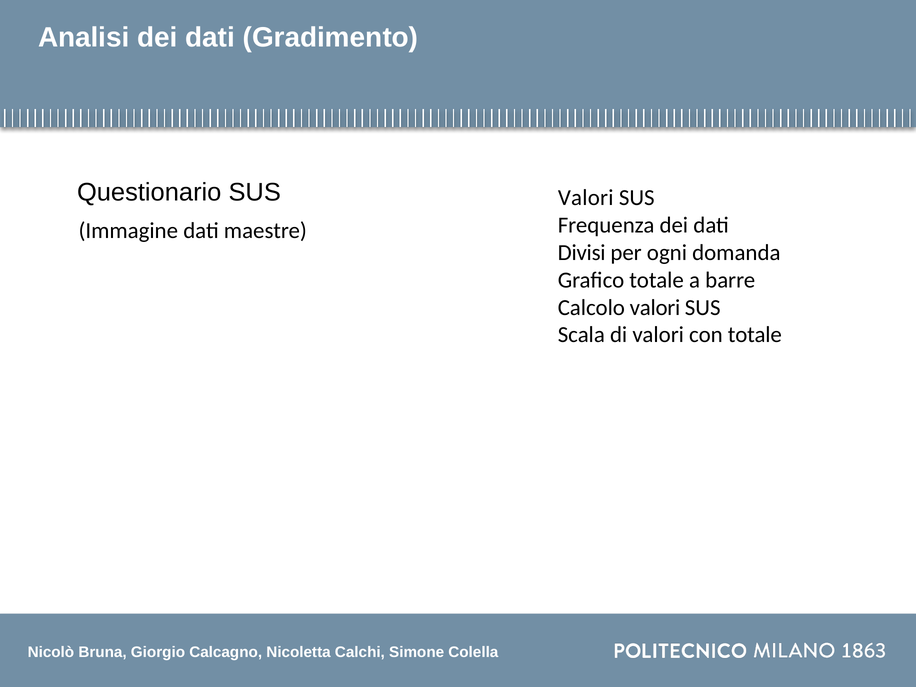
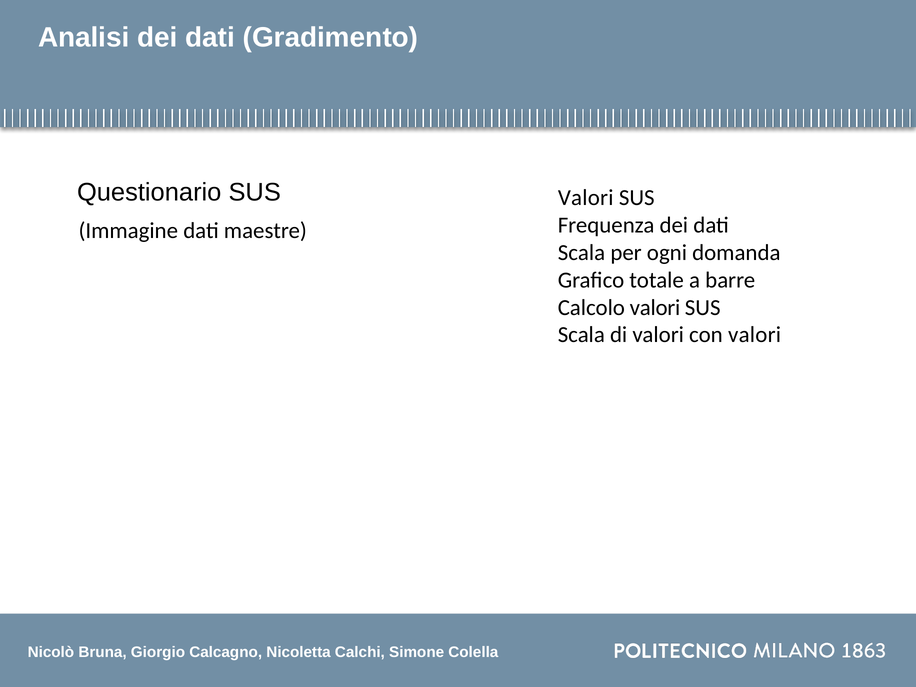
Divisi at (582, 252): Divisi -> Scala
con totale: totale -> valori
